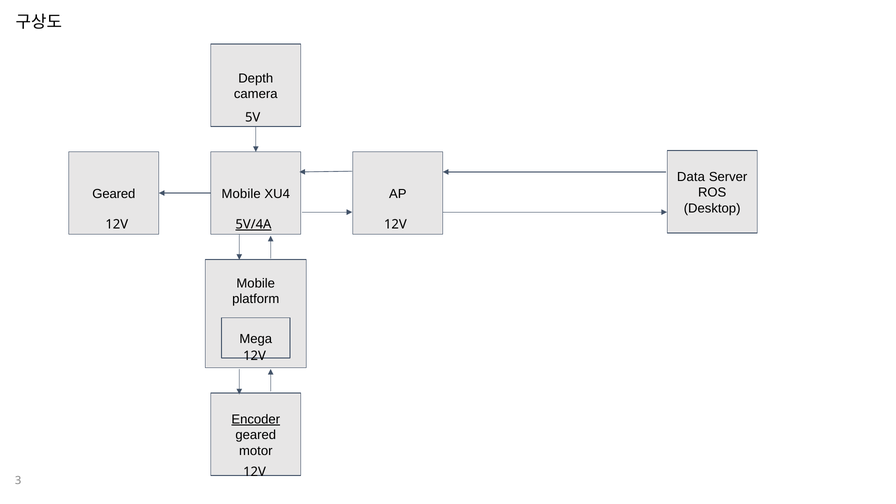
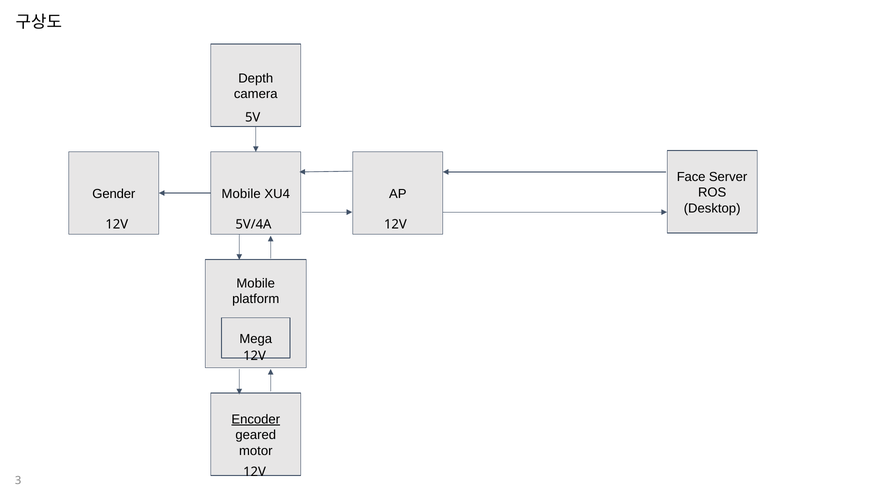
Data: Data -> Face
Geared at (114, 194): Geared -> Gender
5V/4A underline: present -> none
